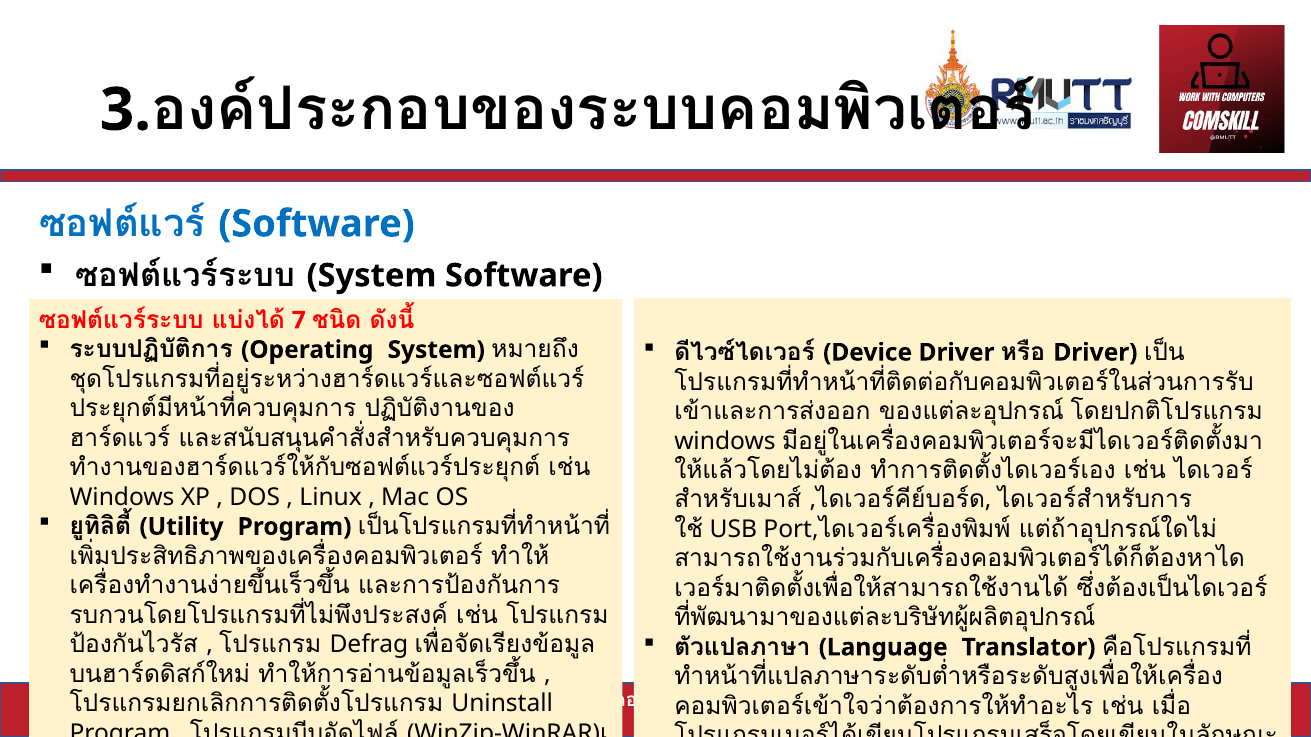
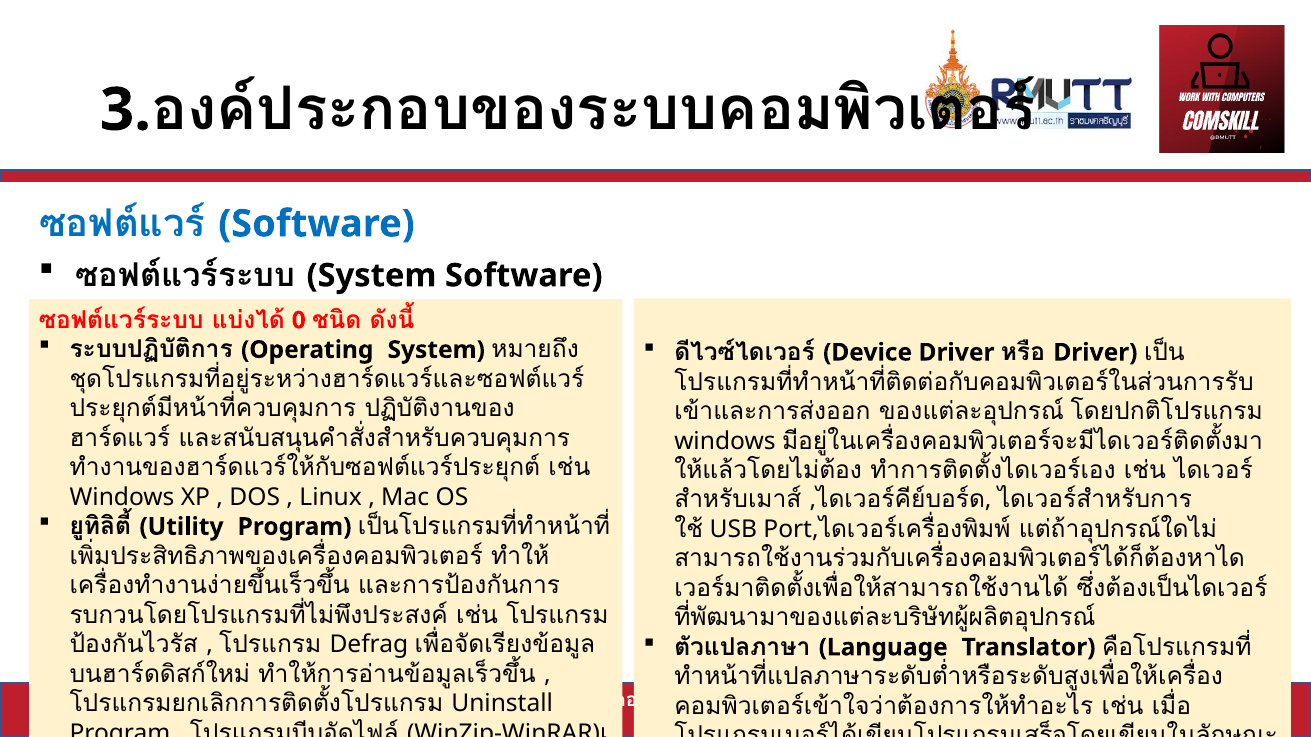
7 at (299, 320): 7 -> 0
